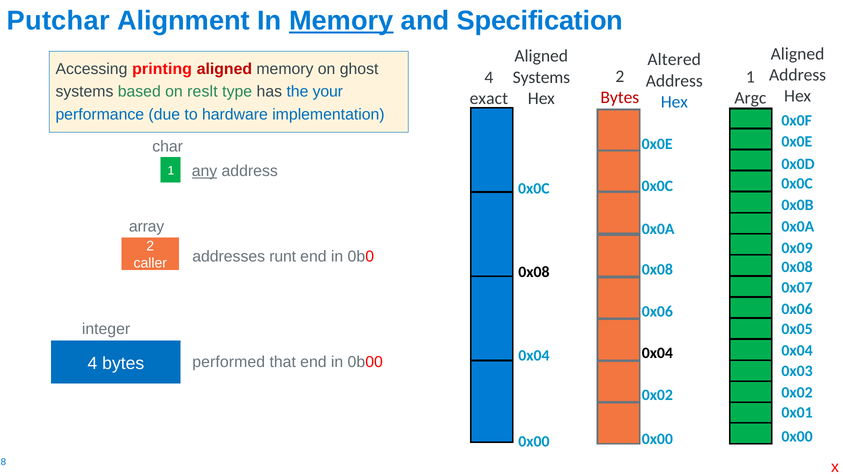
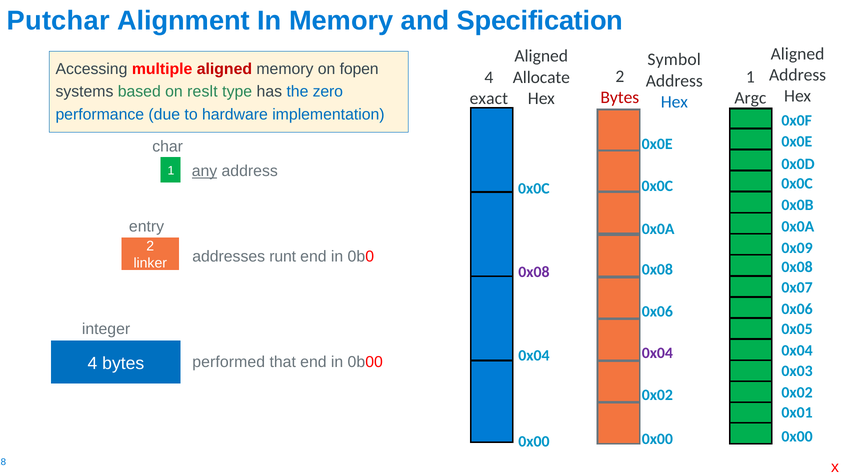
Memory at (341, 21) underline: present -> none
Altered: Altered -> Symbol
printing: printing -> multiple
ghost: ghost -> fopen
Systems at (541, 77): Systems -> Allocate
your: your -> zero
array: array -> entry
caller: caller -> linker
0x08 at (534, 272) colour: black -> purple
0x04 at (657, 353) colour: black -> purple
